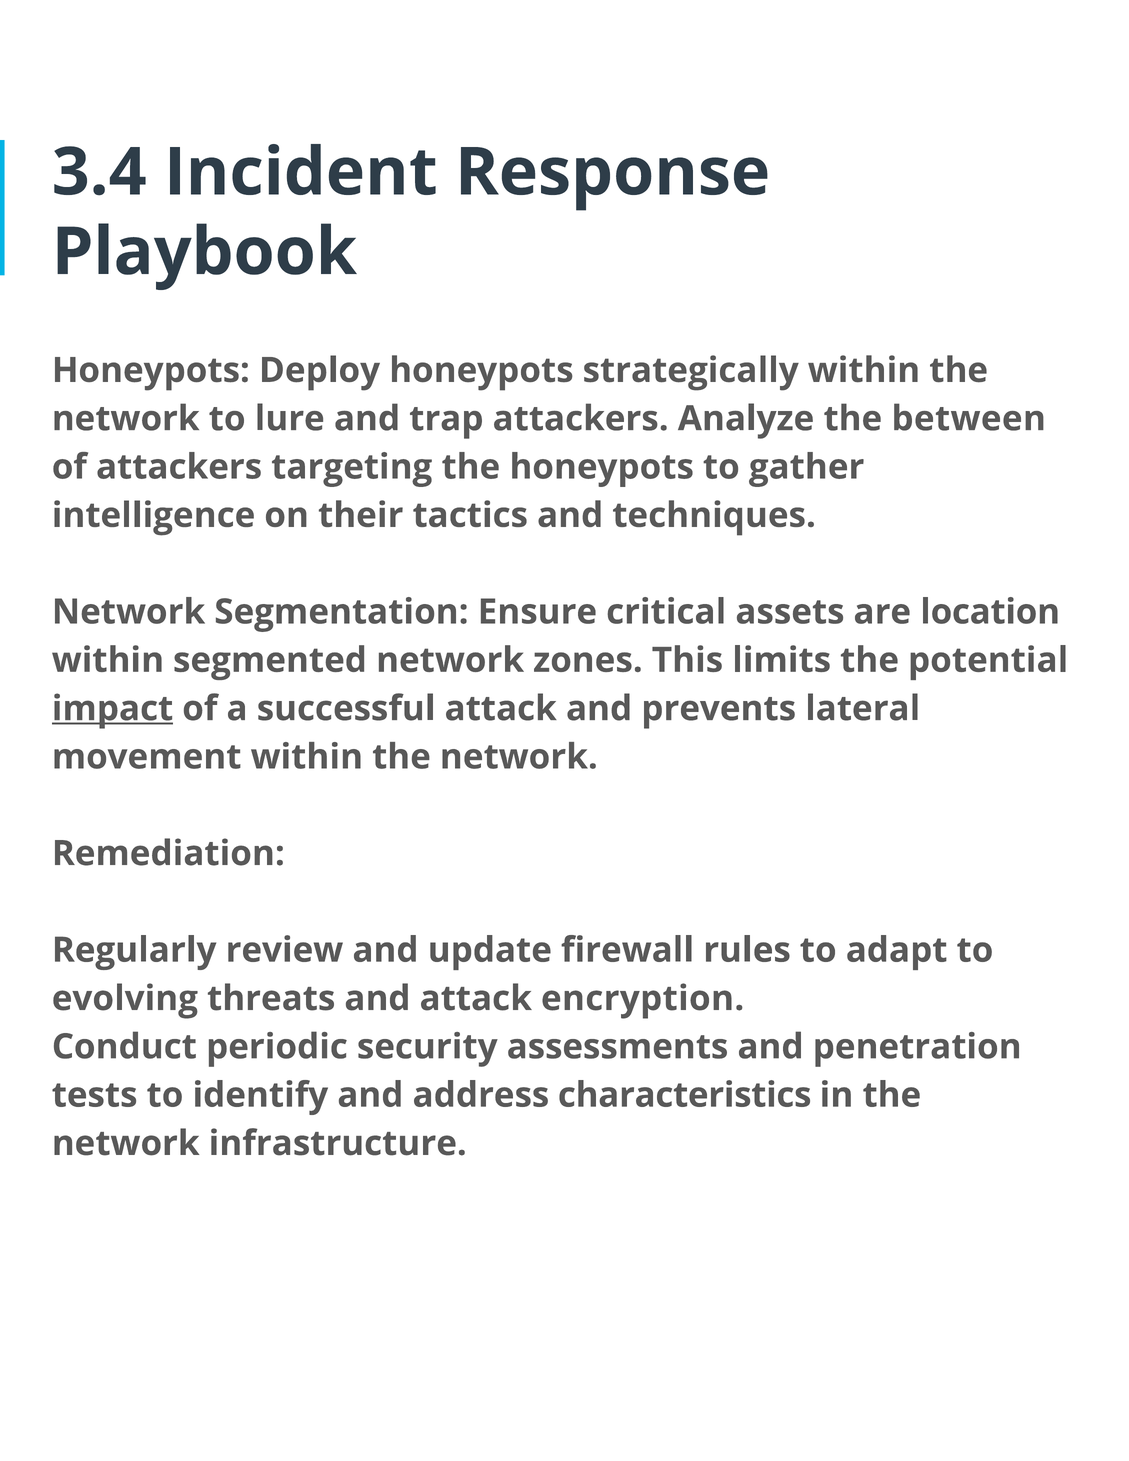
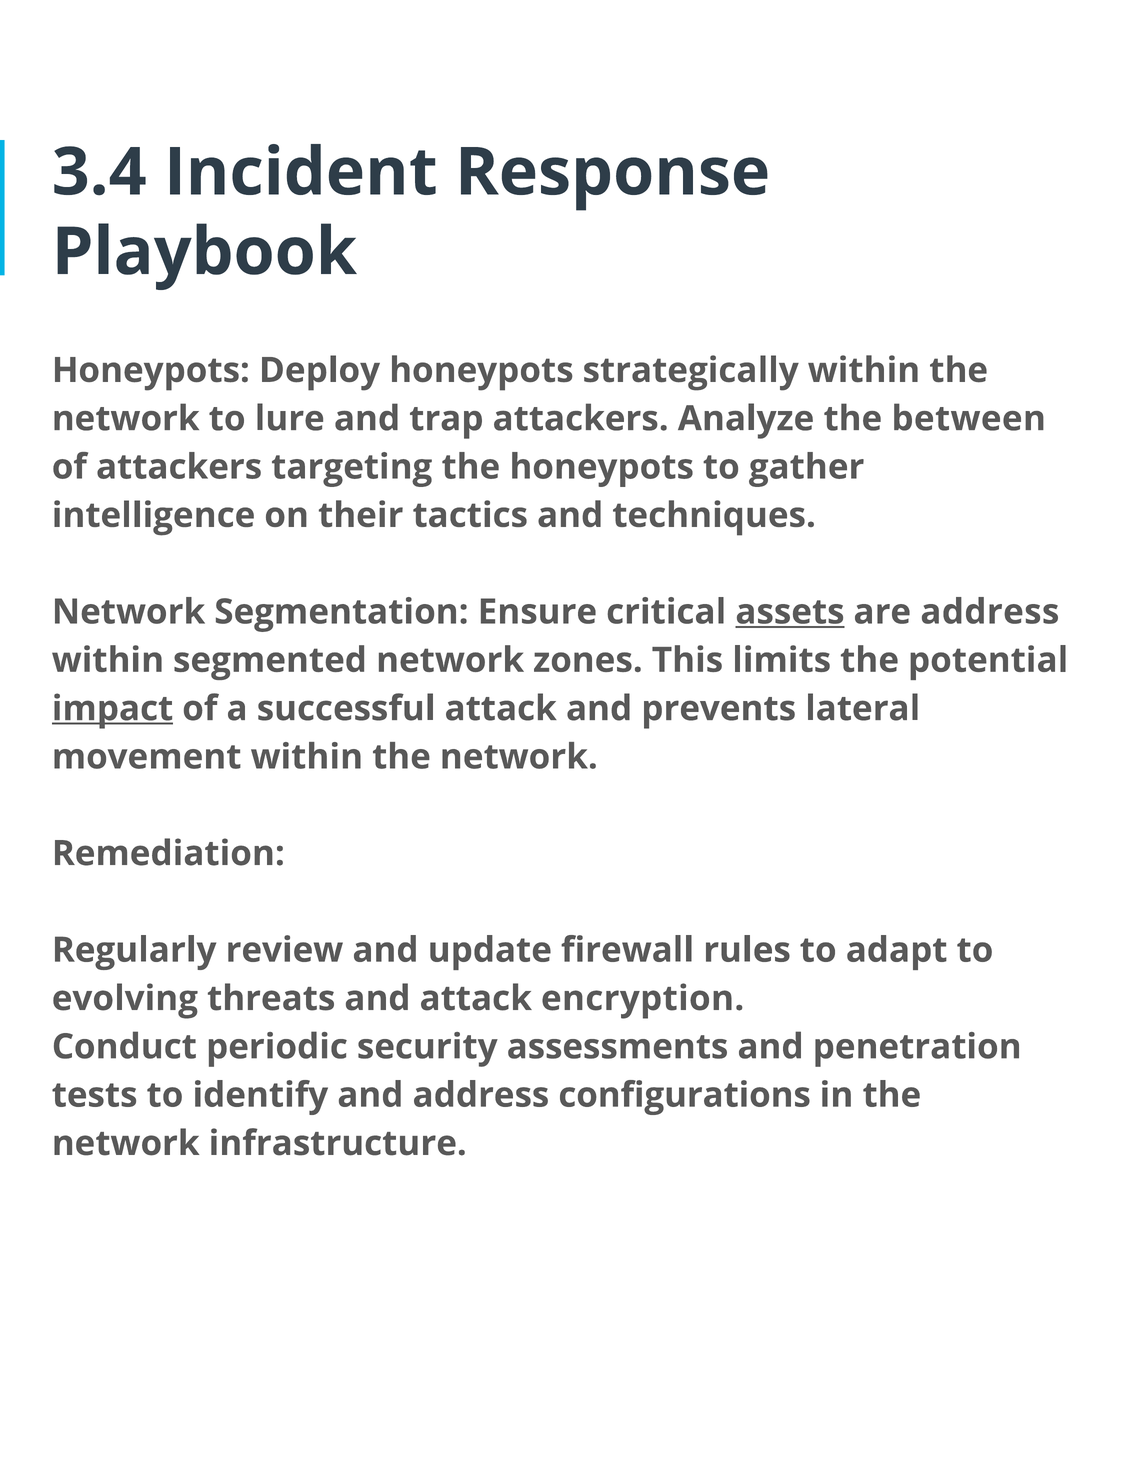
assets underline: none -> present
are location: location -> address
characteristics: characteristics -> configurations
